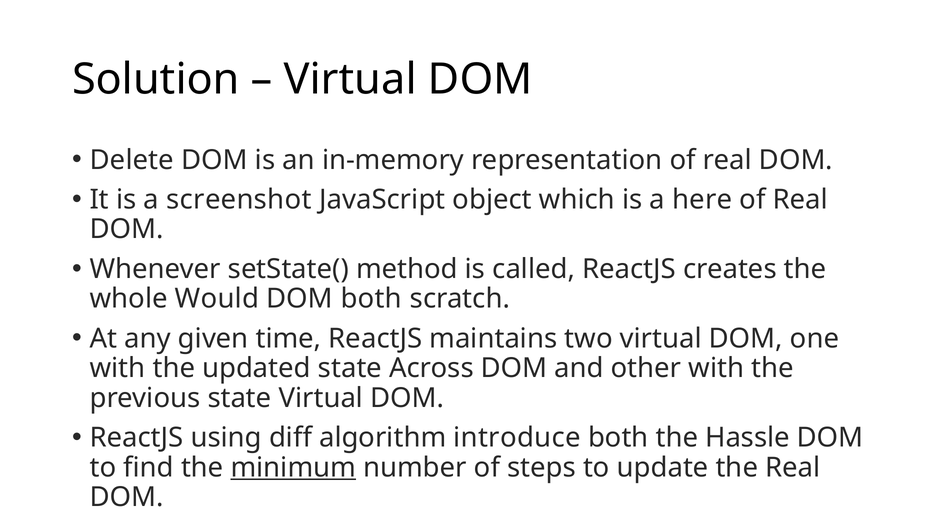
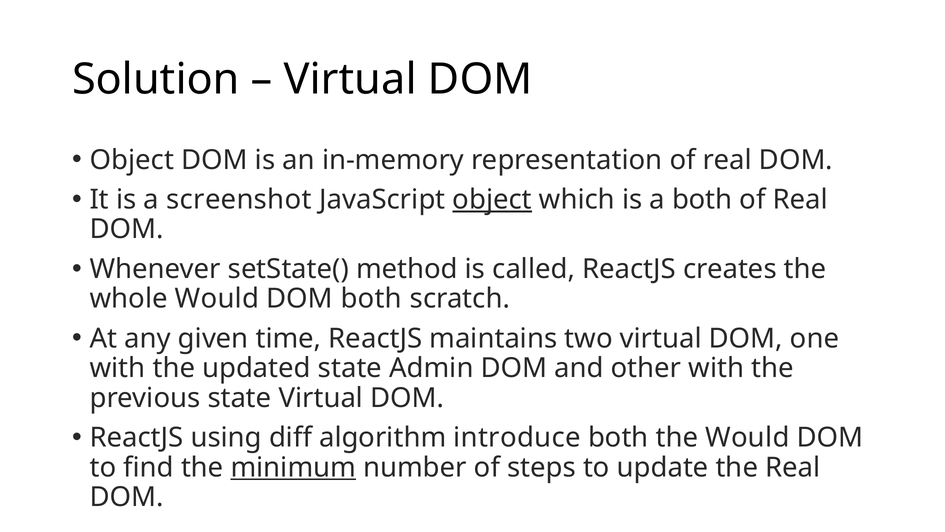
Delete at (132, 160): Delete -> Object
object at (492, 199) underline: none -> present
a here: here -> both
Across: Across -> Admin
the Hassle: Hassle -> Would
